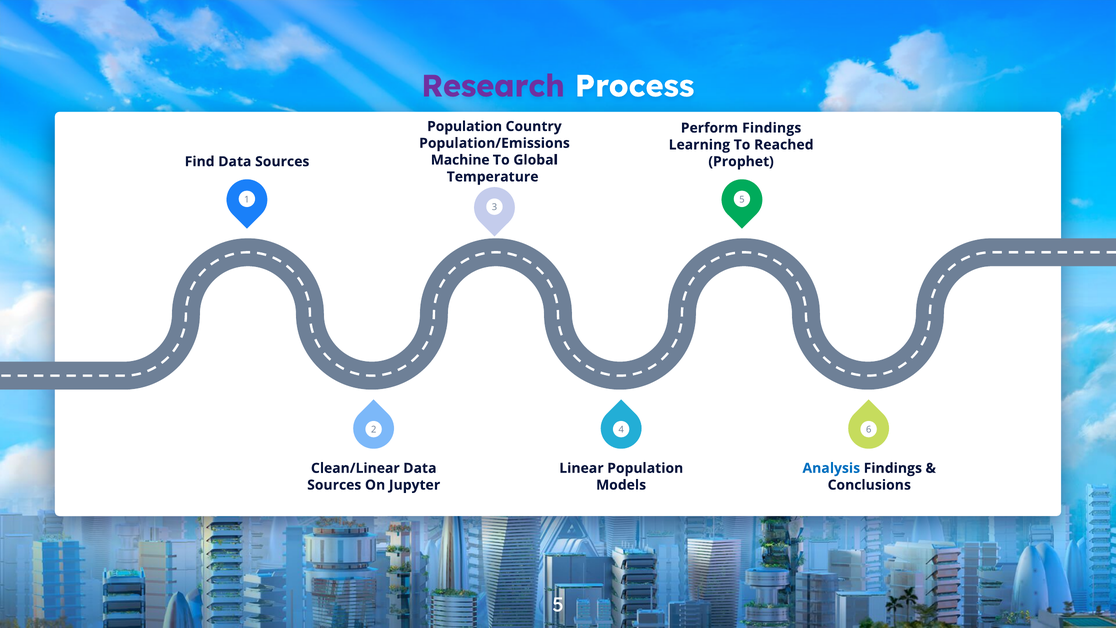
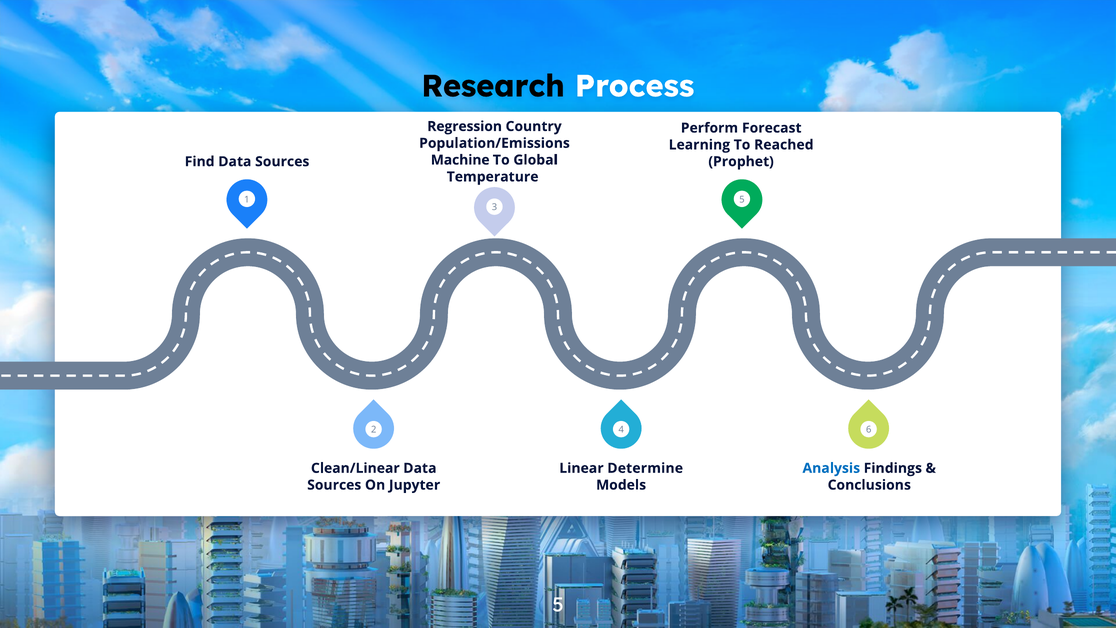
Research colour: purple -> black
Population at (465, 126): Population -> Regression
Perform Findings: Findings -> Forecast
Linear Population: Population -> Determine
